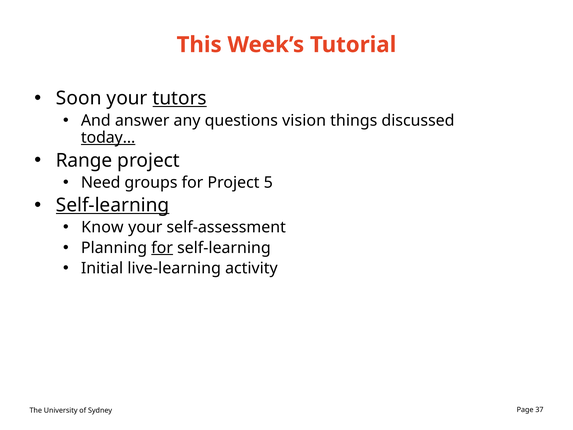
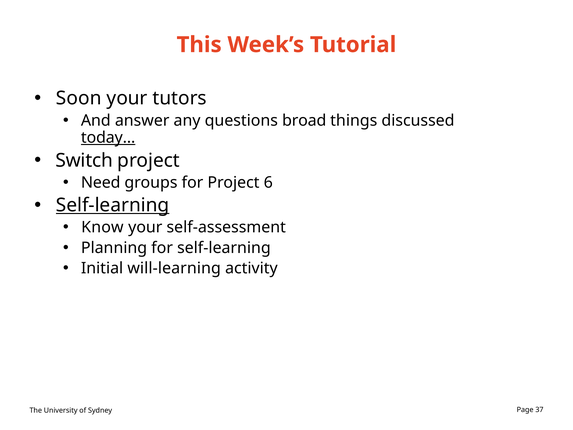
tutors underline: present -> none
vision: vision -> broad
Range: Range -> Switch
5: 5 -> 6
for at (162, 248) underline: present -> none
live-learning: live-learning -> will-learning
